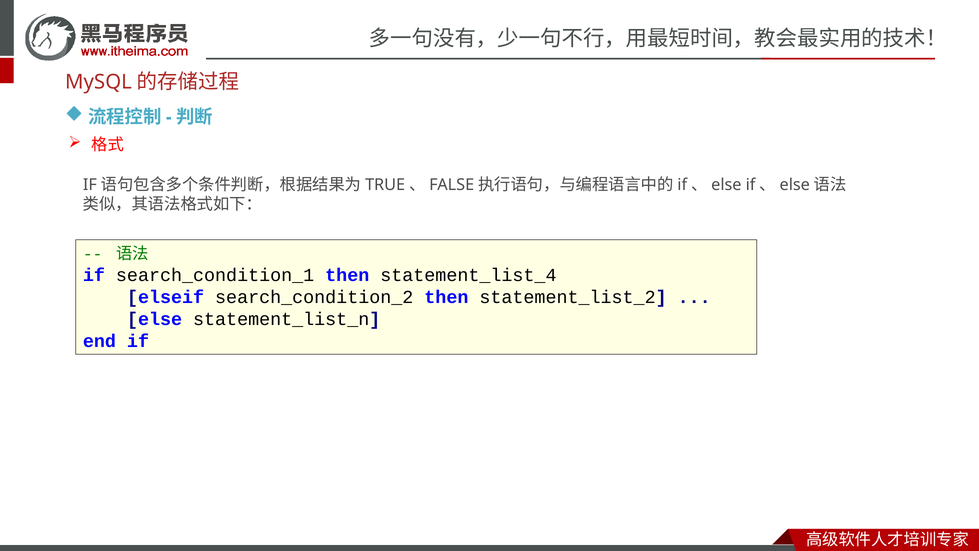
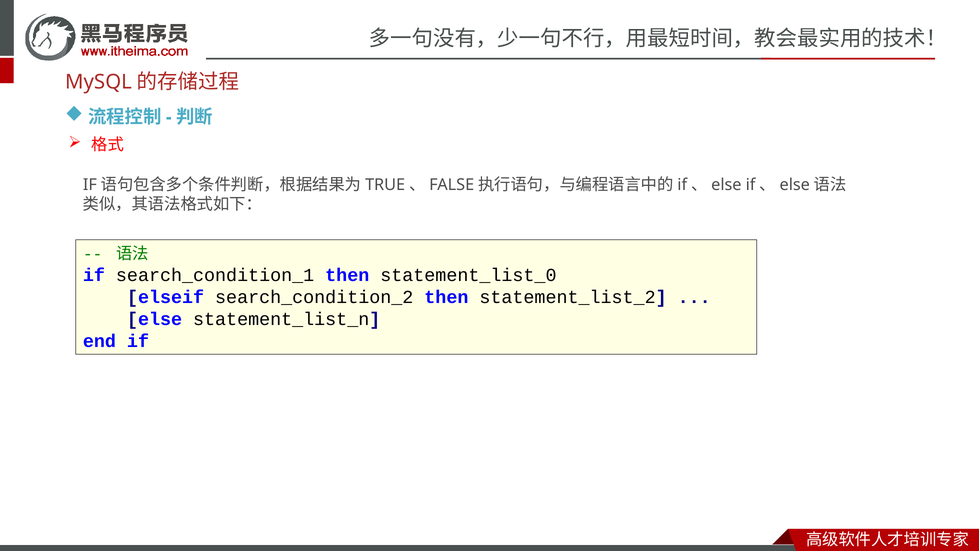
statement_list_4: statement_list_4 -> statement_list_0
